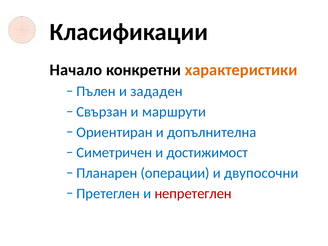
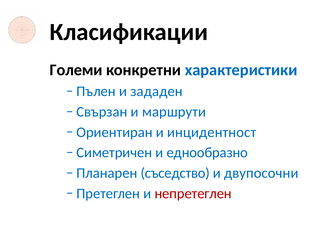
Начало: Начало -> Големи
характеристики colour: orange -> blue
допълнителна: допълнителна -> инцидентност
достижимост: достижимост -> еднообразно
операции: операции -> съседство
